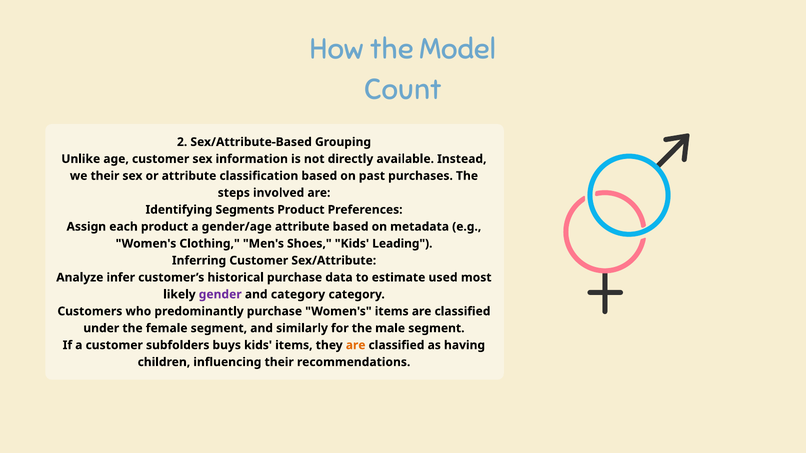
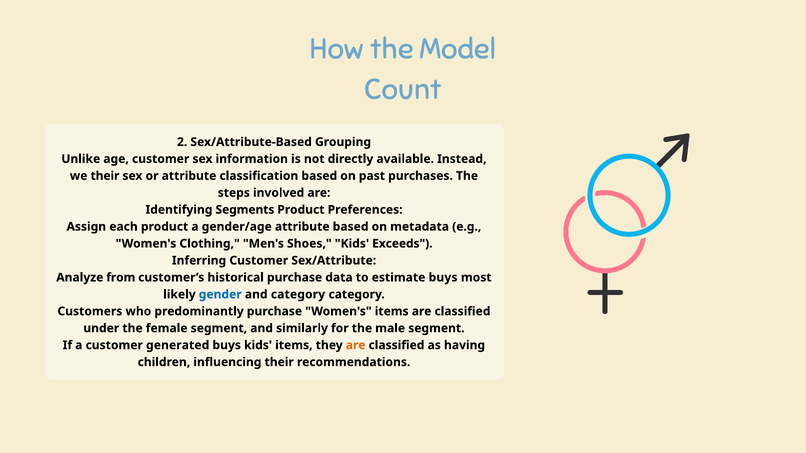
Leading: Leading -> Exceeds
infer: infer -> from
estimate used: used -> buys
gender colour: purple -> blue
subfolders: subfolders -> generated
